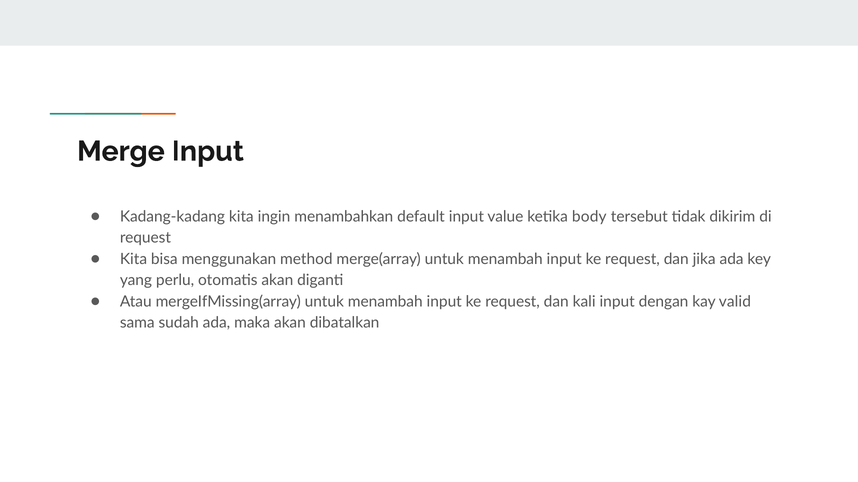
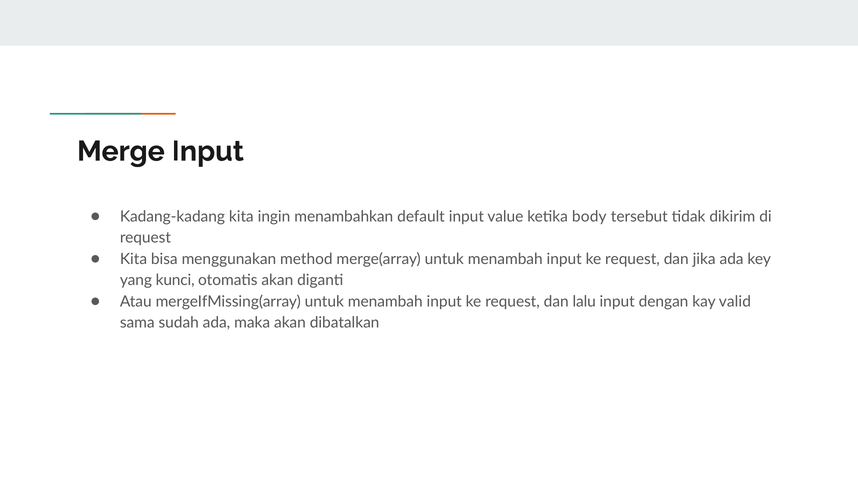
perlu: perlu -> kunci
kali: kali -> lalu
